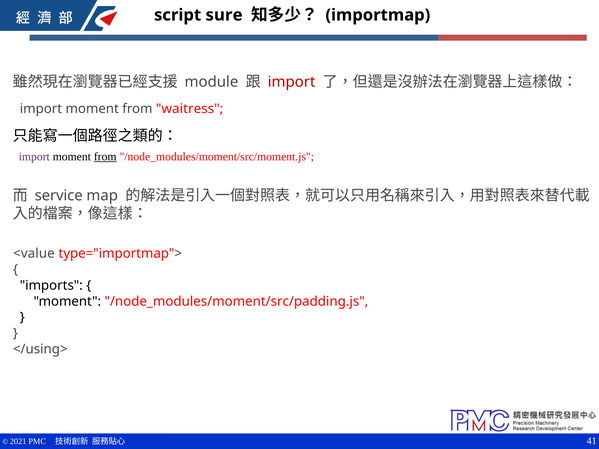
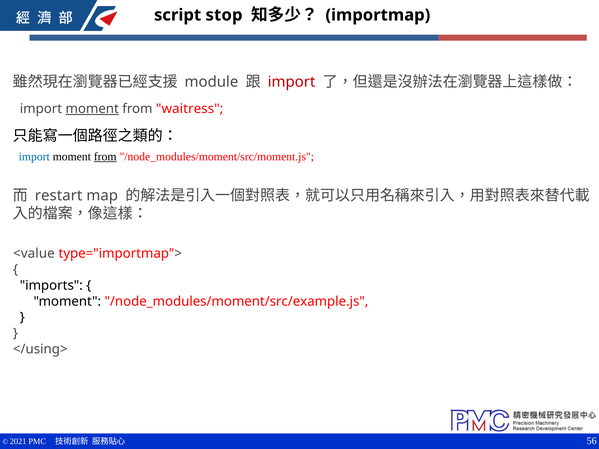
sure: sure -> stop
moment at (92, 109) underline: none -> present
import at (34, 157) colour: purple -> blue
service: service -> restart
/node_modules/moment/src/padding.js: /node_modules/moment/src/padding.js -> /node_modules/moment/src/example.js
41: 41 -> 56
